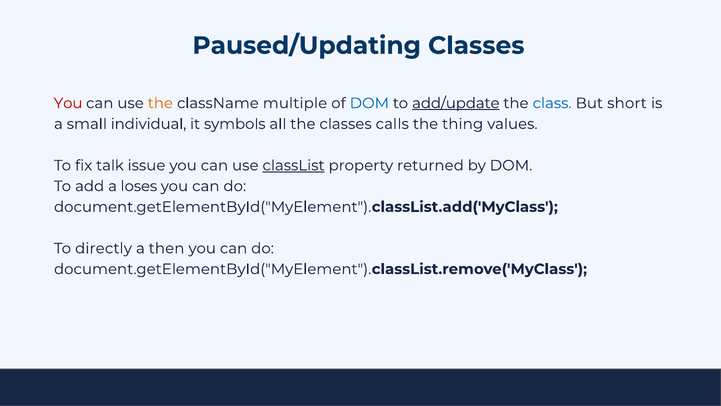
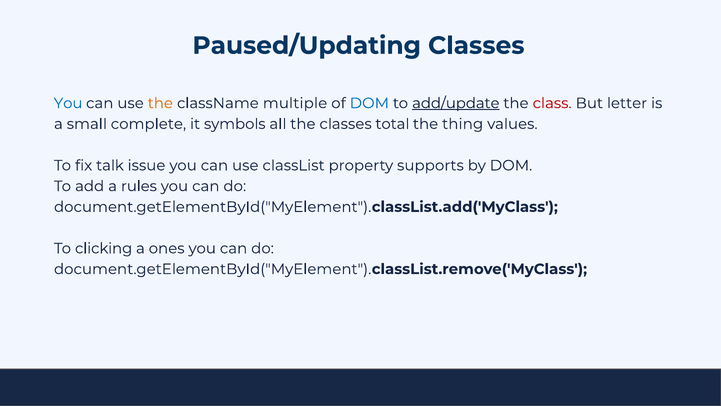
You at (68, 103) colour: red -> blue
class colour: blue -> red
short: short -> letter
individual: individual -> complete
calls: calls -> total
classList underline: present -> none
returned: returned -> supports
loses: loses -> rules
directly: directly -> clicking
then: then -> ones
